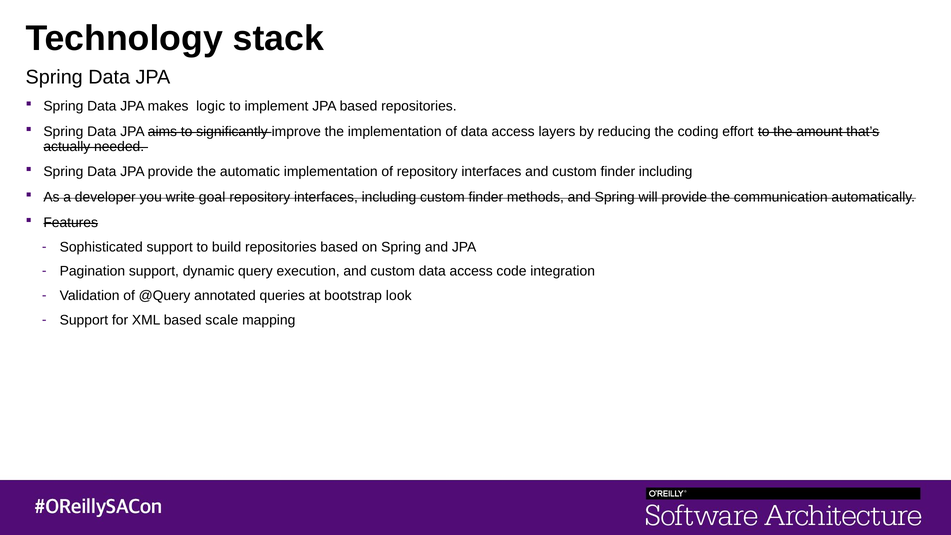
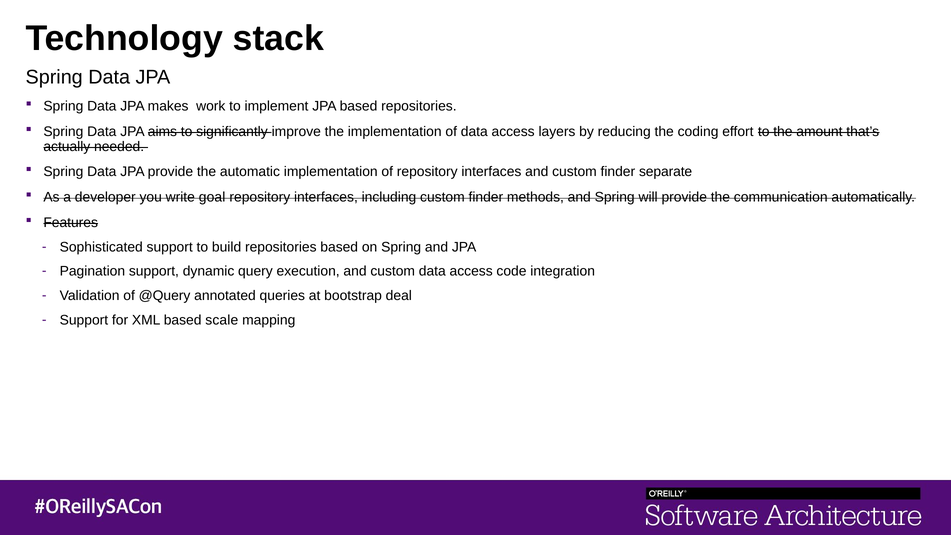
logic: logic -> work
finder including: including -> separate
look: look -> deal
